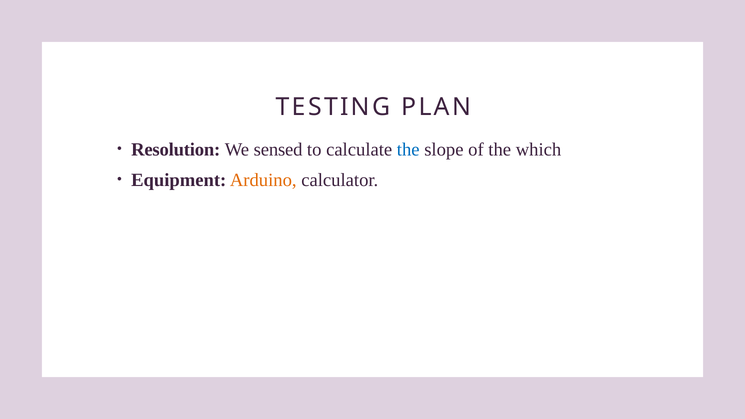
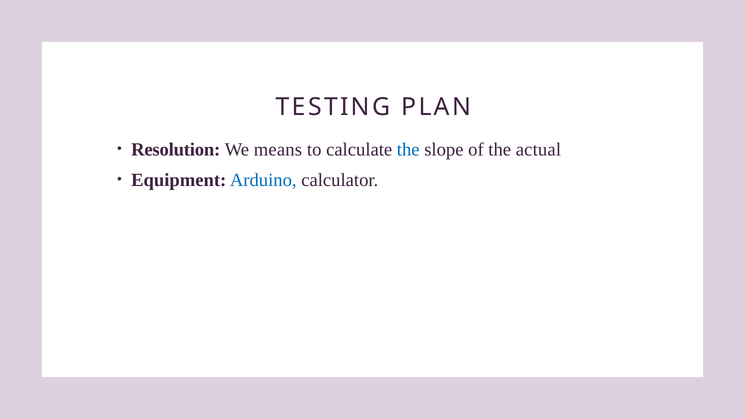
sensed: sensed -> means
which: which -> actual
Arduino colour: orange -> blue
